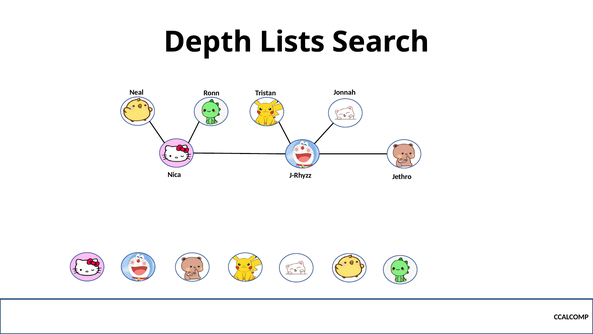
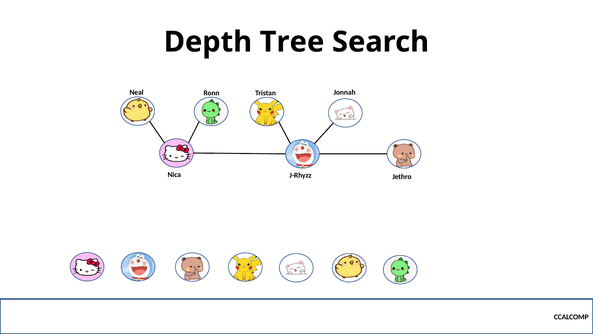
Lists: Lists -> Tree
